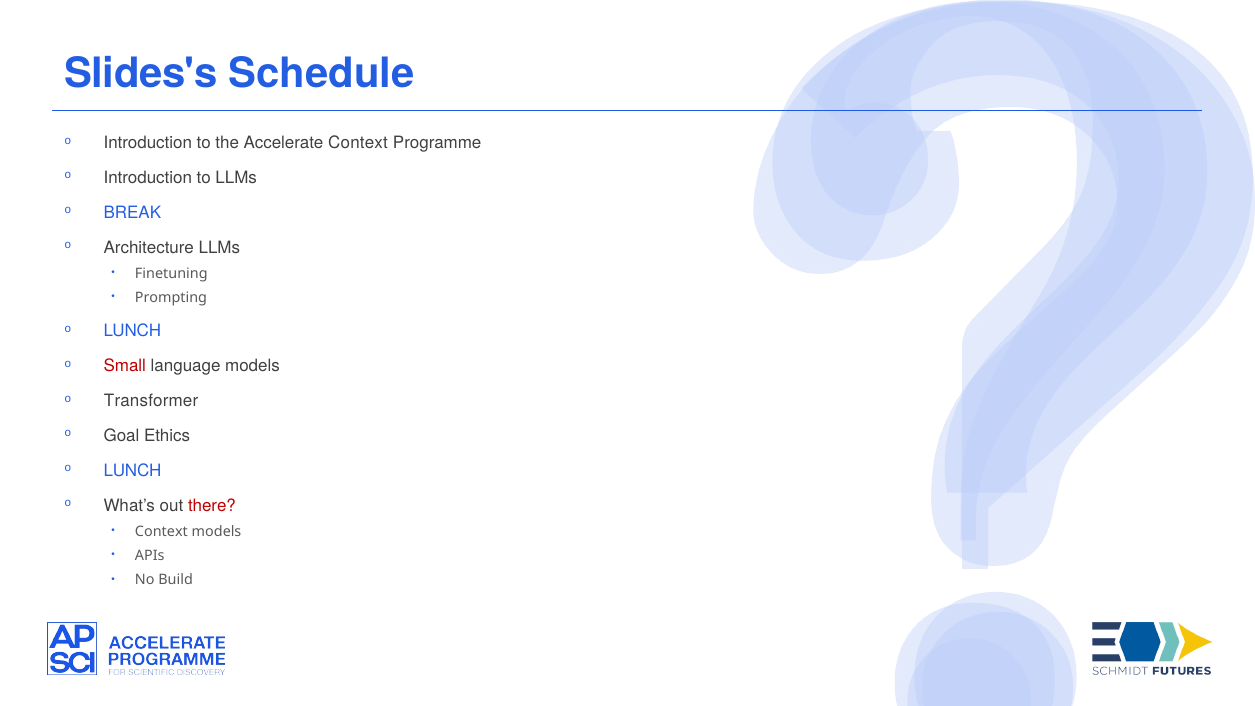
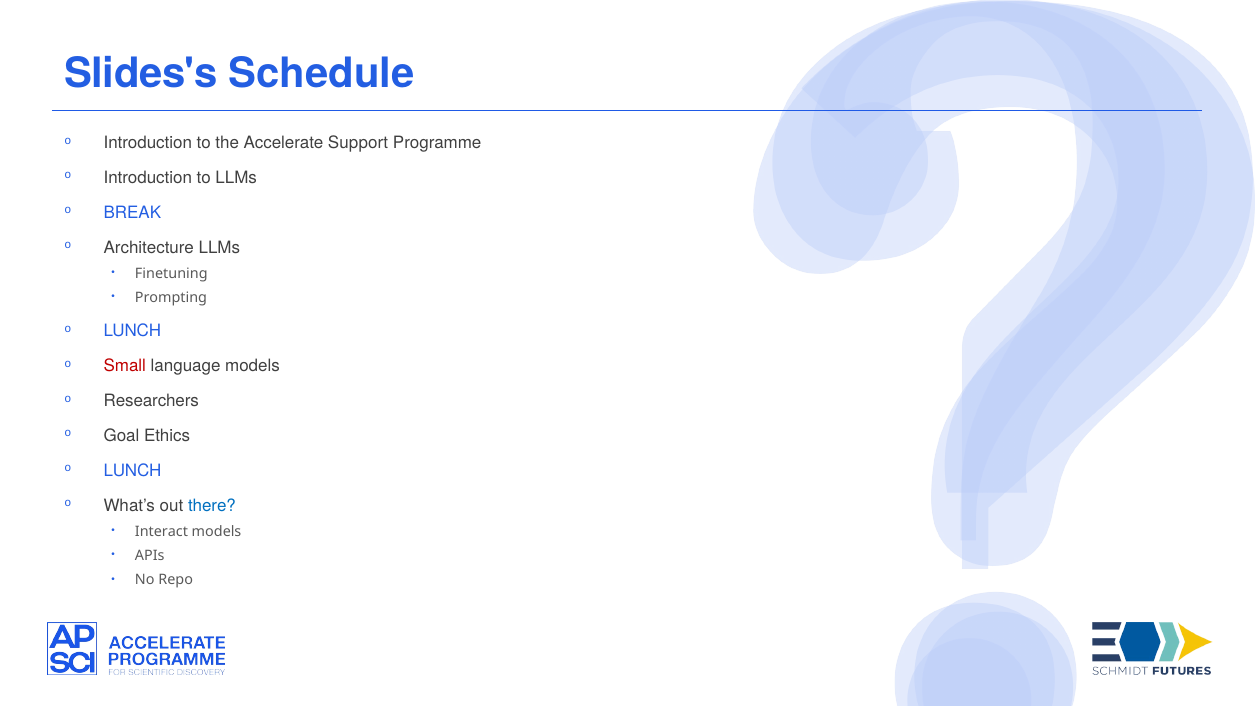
Accelerate Context: Context -> Support
Transformer: Transformer -> Researchers
there colour: red -> blue
Context at (161, 532): Context -> Interact
Build: Build -> Repo
